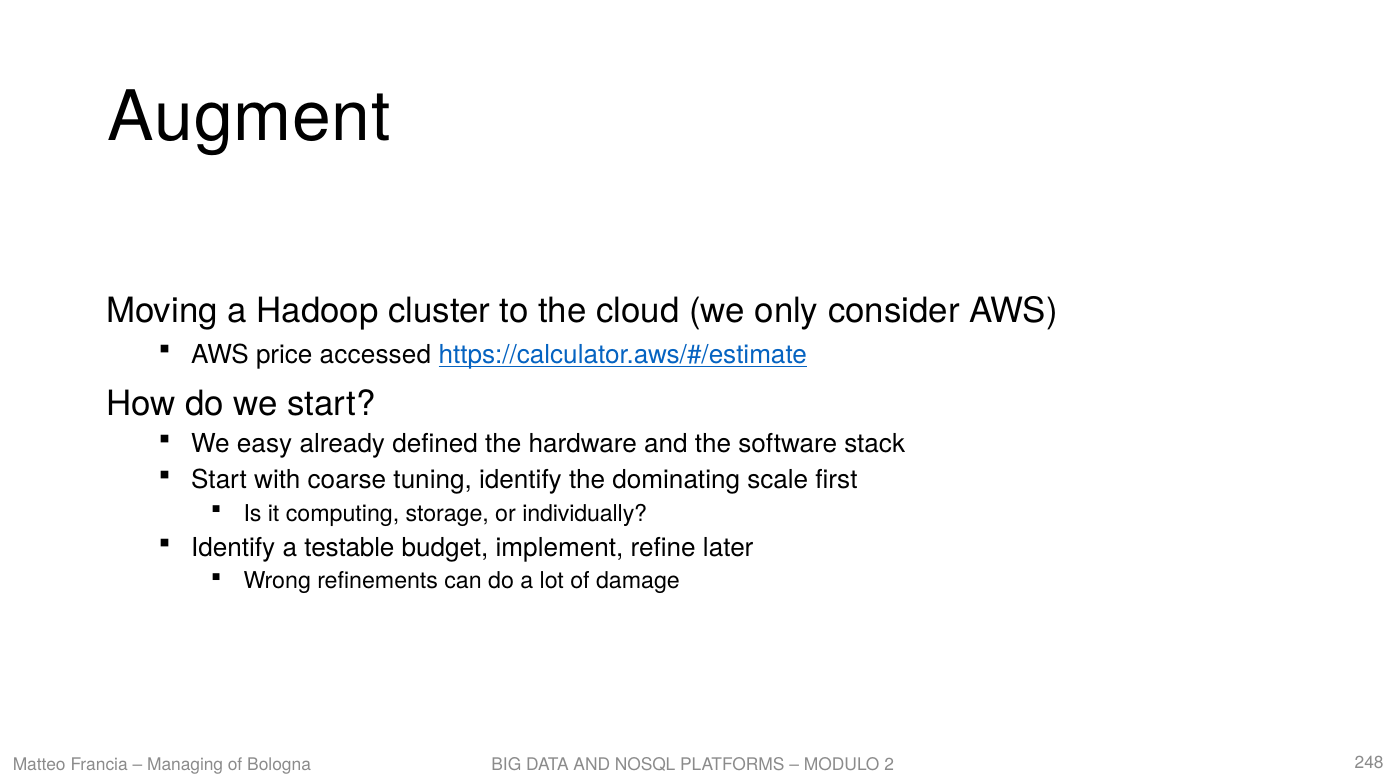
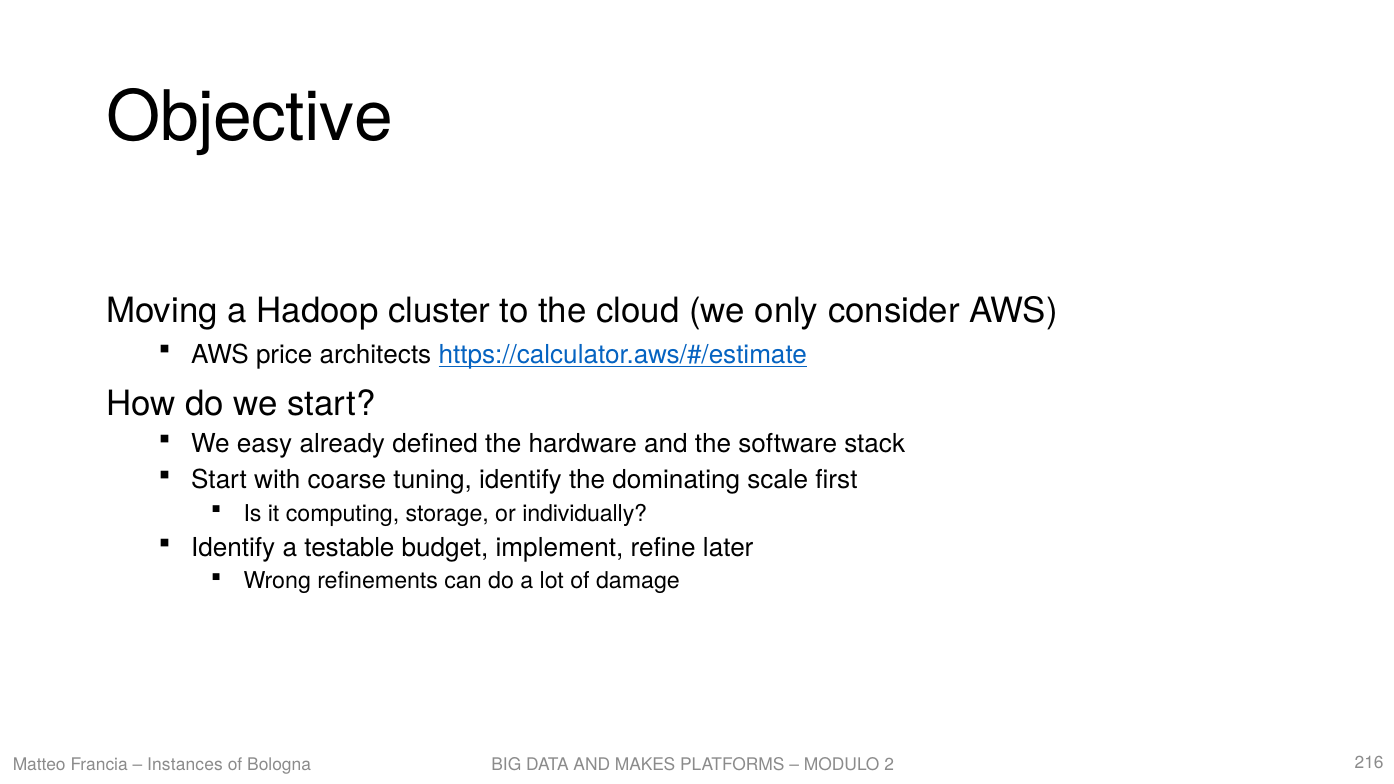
Augment: Augment -> Objective
accessed: accessed -> architects
Managing: Managing -> Instances
NOSQL: NOSQL -> MAKES
248: 248 -> 216
